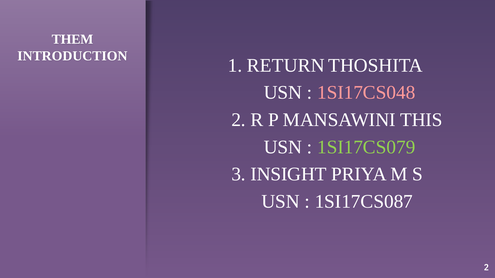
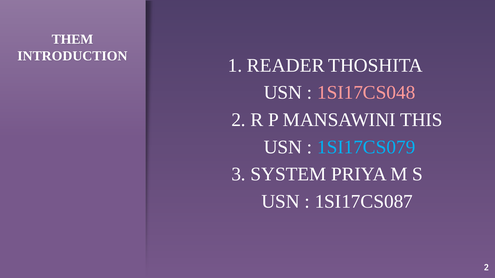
RETURN: RETURN -> READER
1SI17CS079 colour: light green -> light blue
INSIGHT: INSIGHT -> SYSTEM
